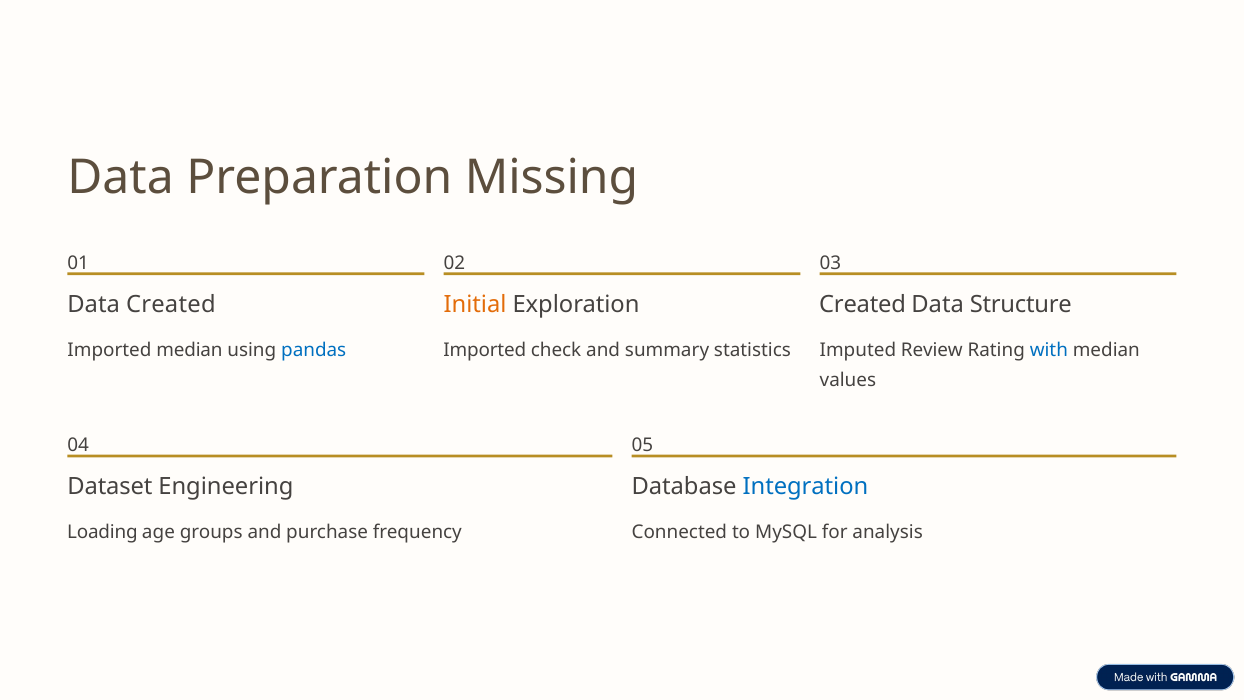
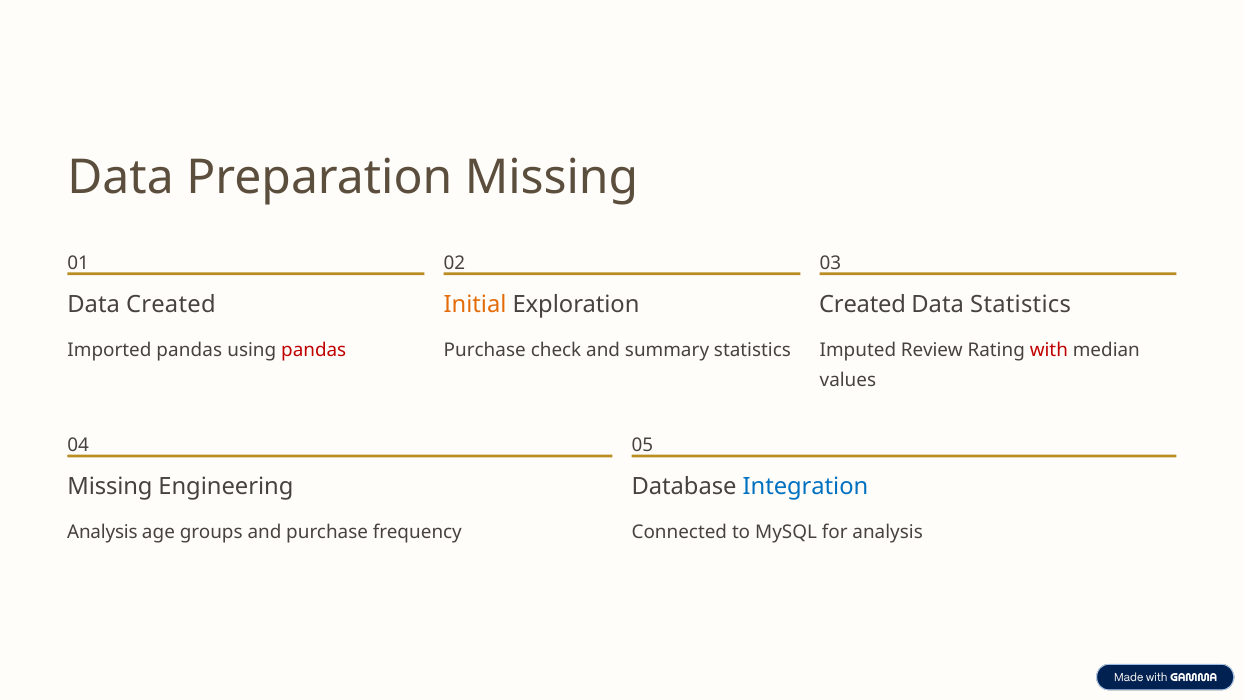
Data Structure: Structure -> Statistics
Imported median: median -> pandas
pandas at (314, 350) colour: blue -> red
Imported at (485, 350): Imported -> Purchase
with colour: blue -> red
Dataset at (110, 486): Dataset -> Missing
Loading at (102, 532): Loading -> Analysis
